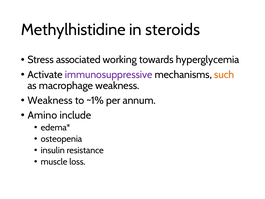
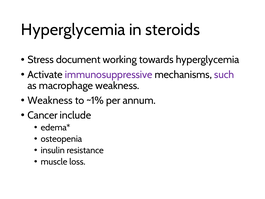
Methylhistidine at (73, 30): Methylhistidine -> Hyperglycemia
associated: associated -> document
such colour: orange -> purple
Amino: Amino -> Cancer
